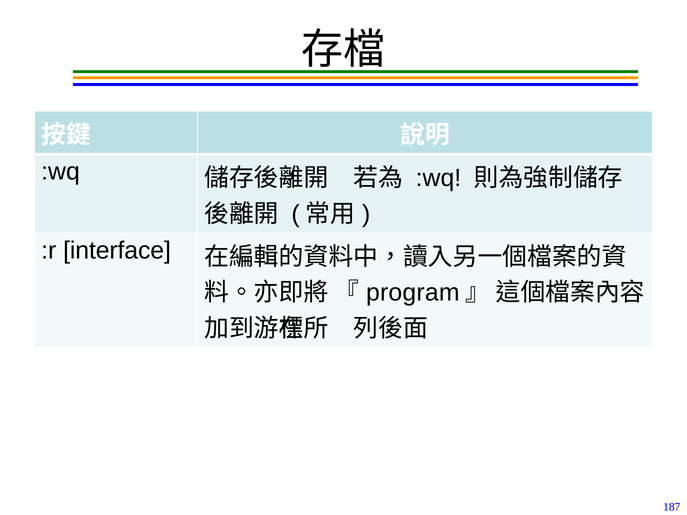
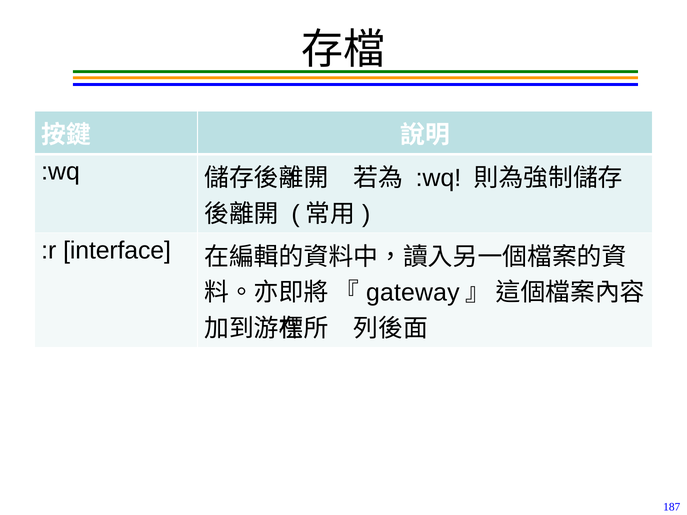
program: program -> gateway
